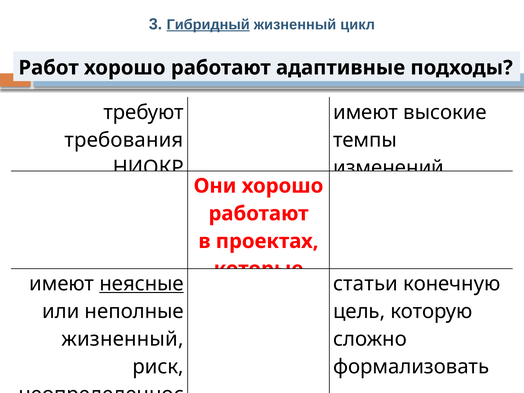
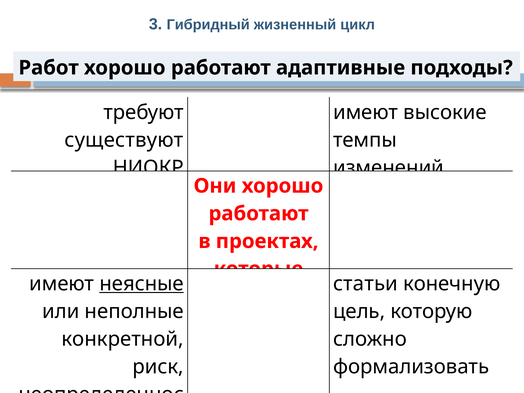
Гибридный underline: present -> none
требования: требования -> существуют
жизненный at (123, 339): жизненный -> конкретной
